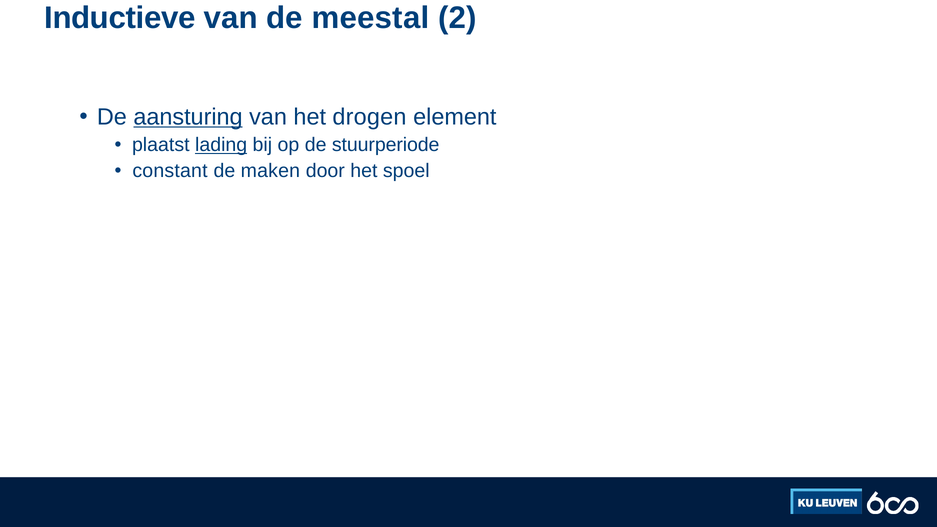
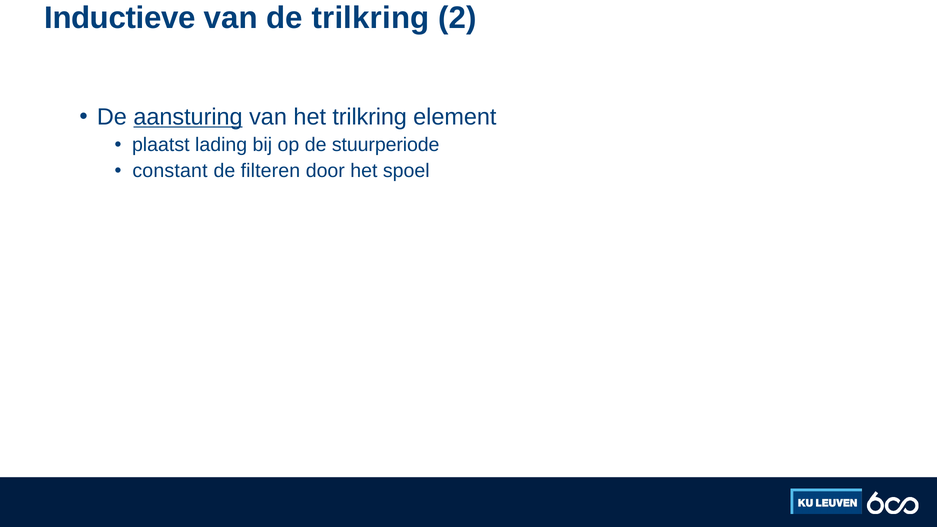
de meestal: meestal -> trilkring
het drogen: drogen -> trilkring
lading underline: present -> none
maken: maken -> filteren
